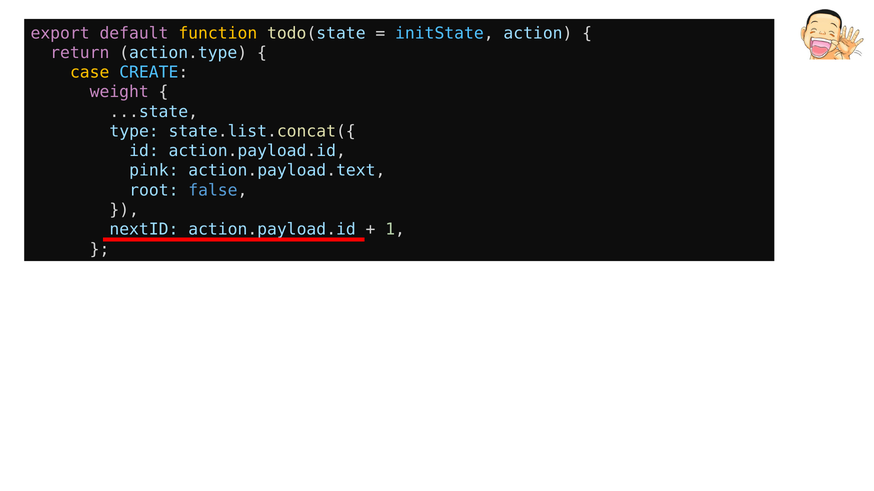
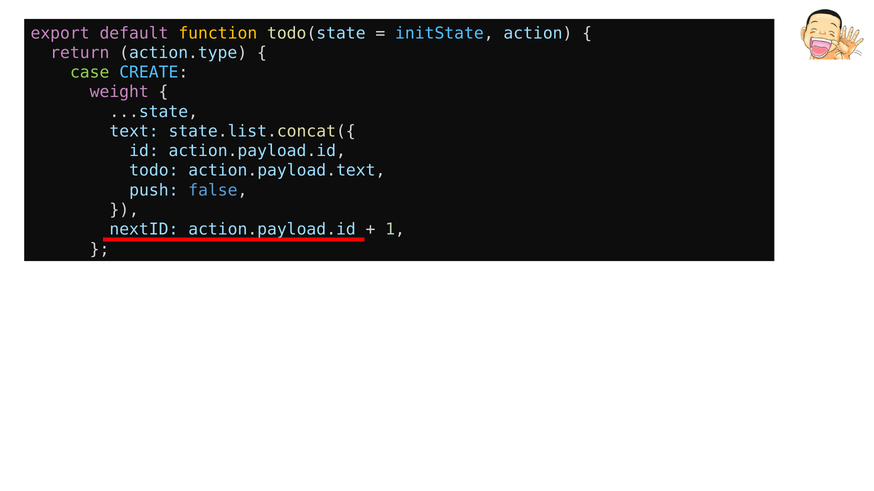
case colour: yellow -> light green
type: type -> text
pink: pink -> todo
root: root -> push
